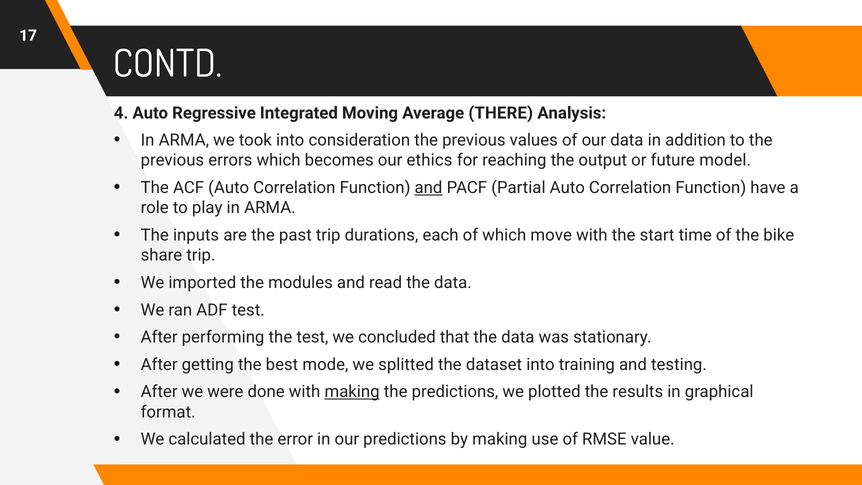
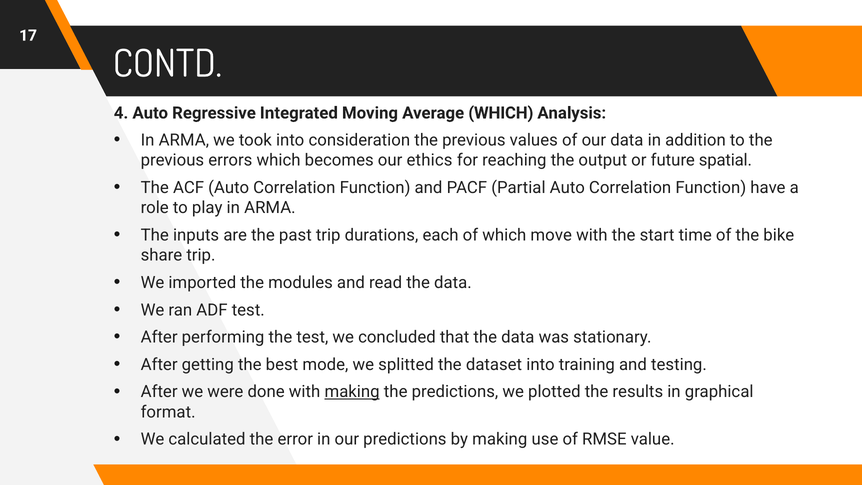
Average THERE: THERE -> WHICH
model: model -> spatial
and at (428, 188) underline: present -> none
